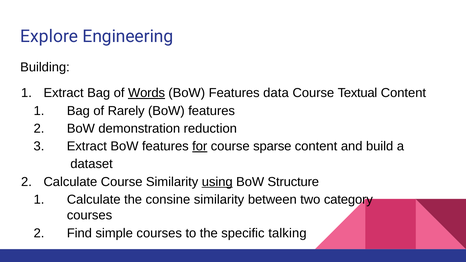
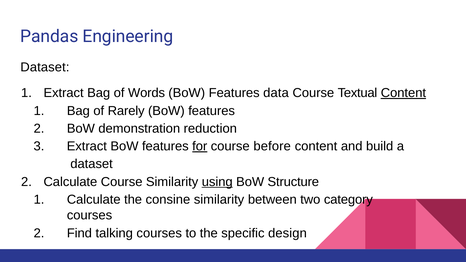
Explore: Explore -> Pandas
Building at (45, 67): Building -> Dataset
Words underline: present -> none
Content at (403, 93) underline: none -> present
sparse: sparse -> before
simple: simple -> talking
talking: talking -> design
